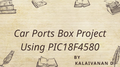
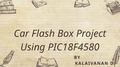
Ports: Ports -> Flash
